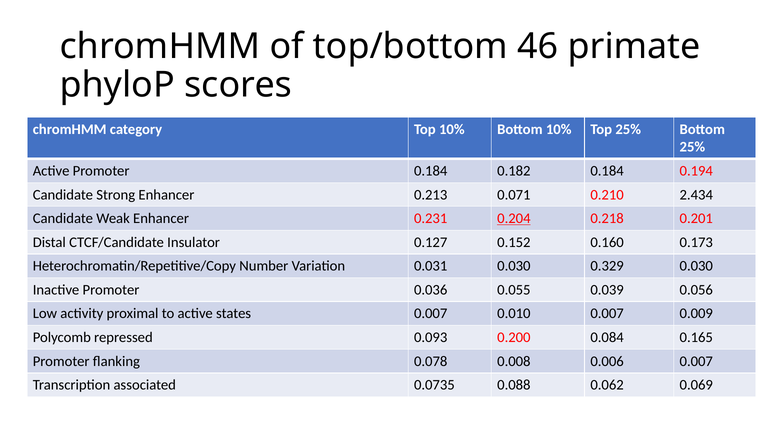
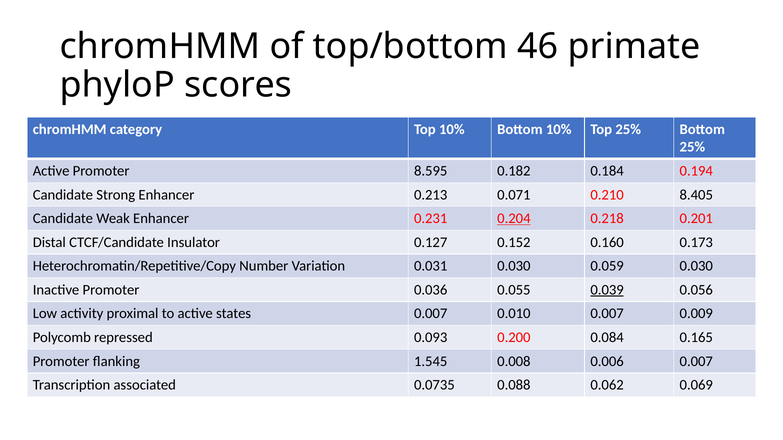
Promoter 0.184: 0.184 -> 8.595
2.434: 2.434 -> 8.405
0.329: 0.329 -> 0.059
0.039 underline: none -> present
0.078: 0.078 -> 1.545
